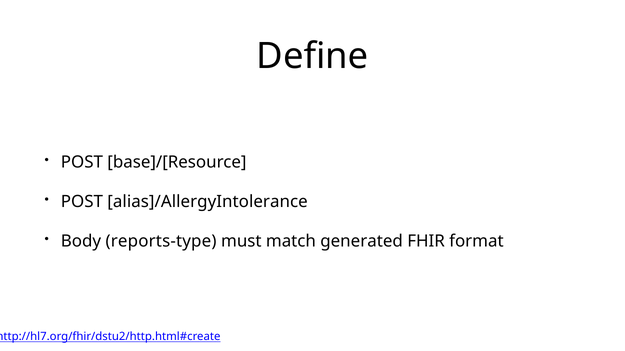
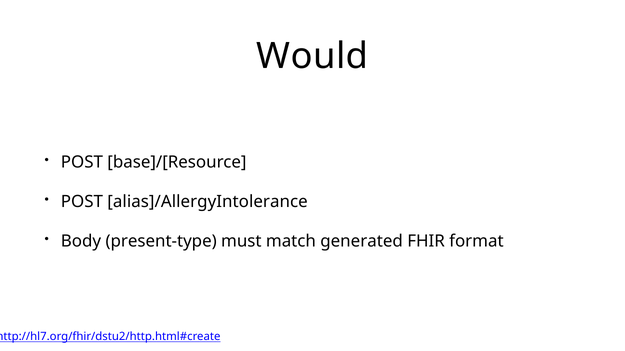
Define: Define -> Would
reports-type: reports-type -> present-type
